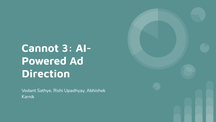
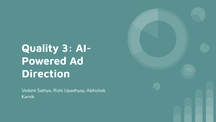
Cannot: Cannot -> Quality
